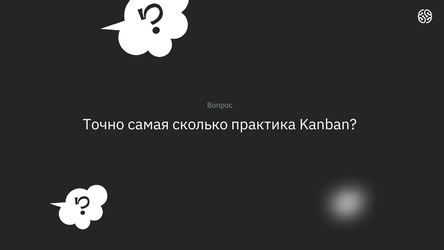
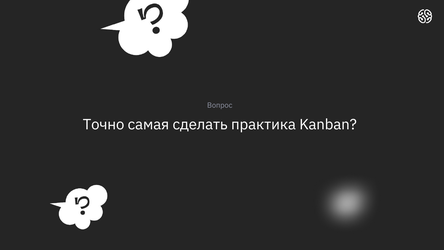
сколько: сколько -> сделать
